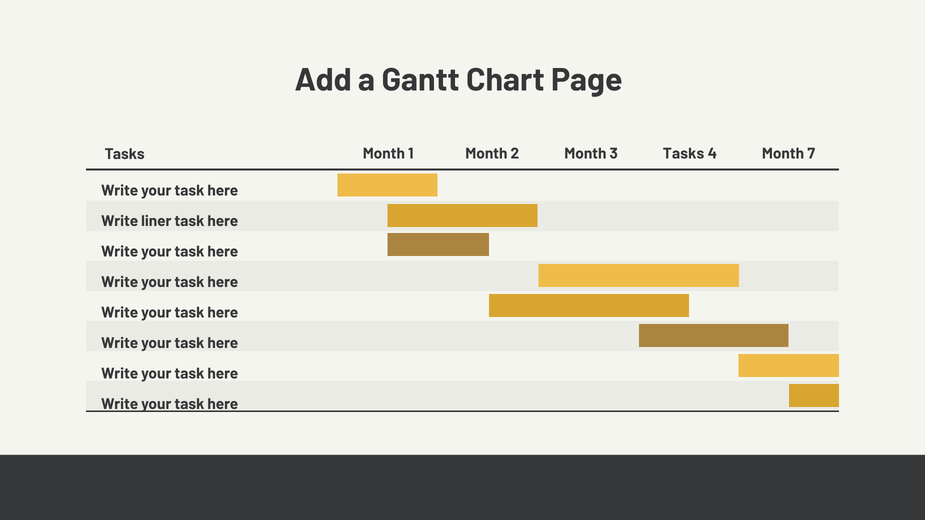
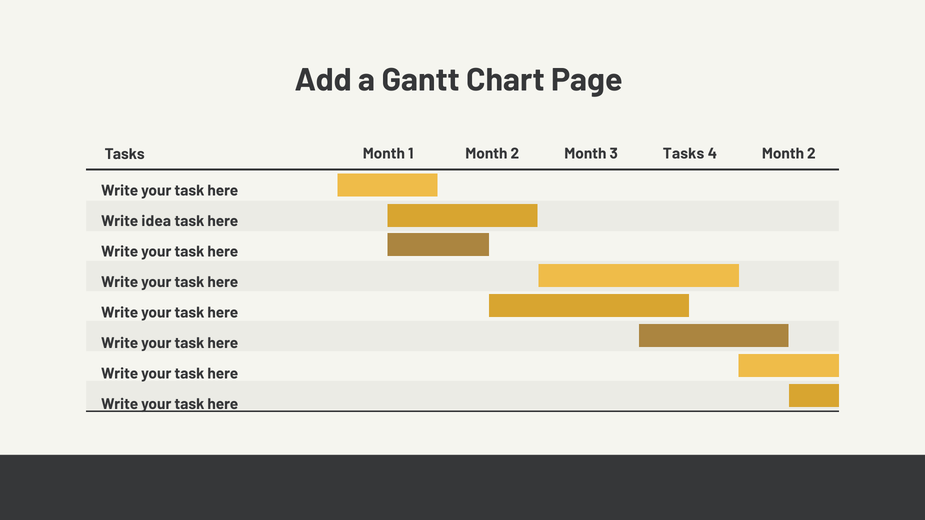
4 Month 7: 7 -> 2
liner: liner -> idea
